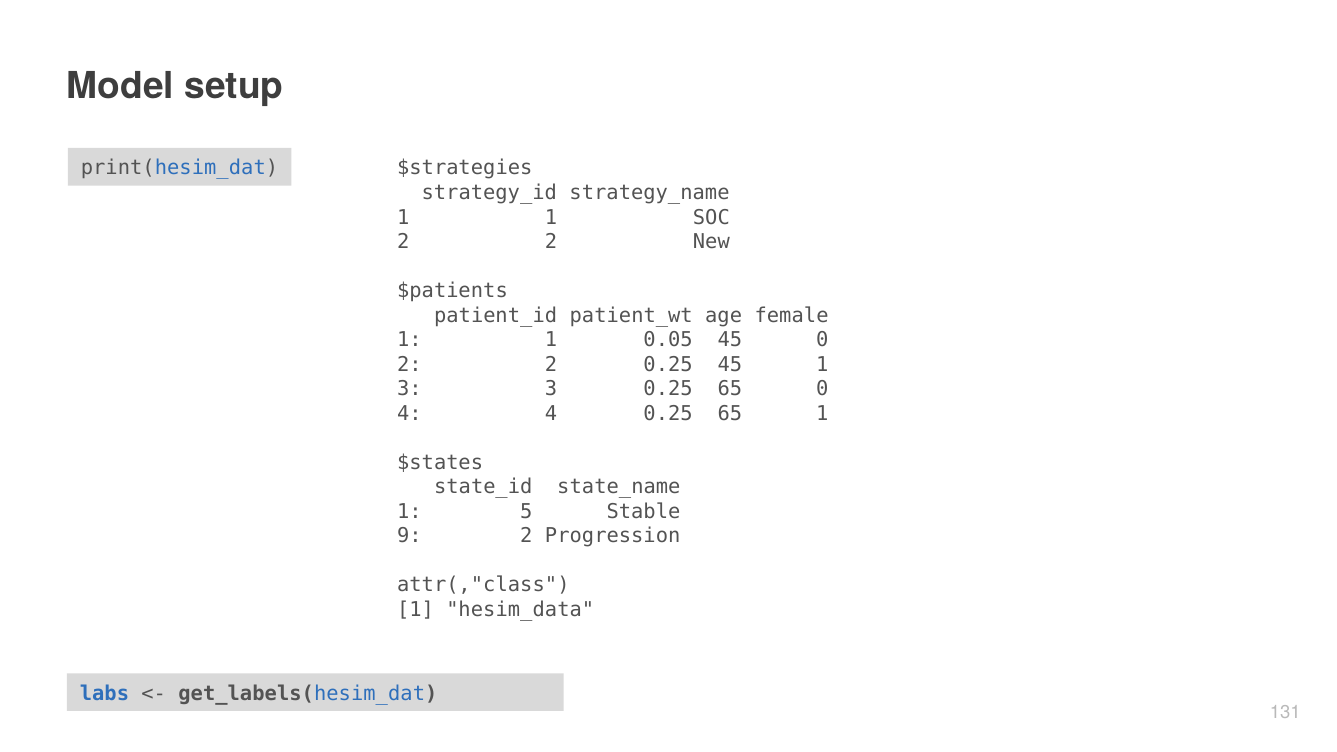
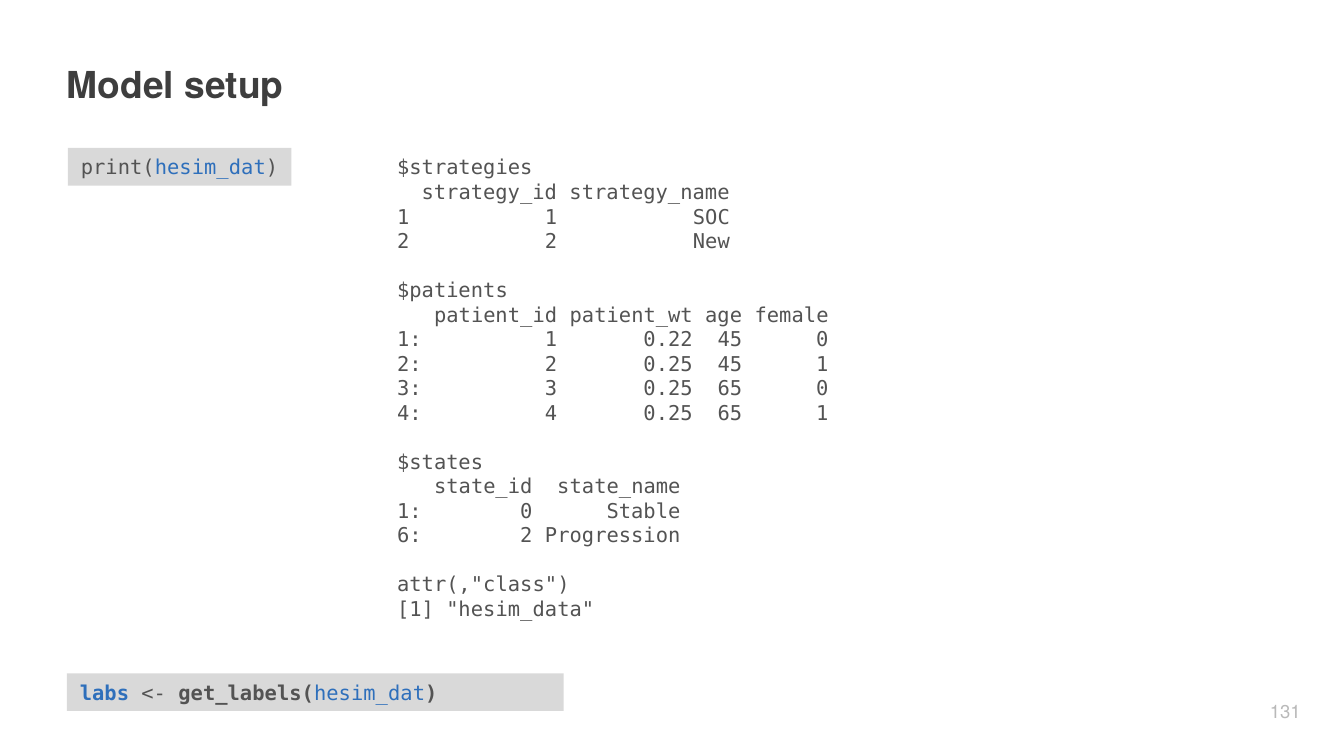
0.05: 0.05 -> 0.22
1 5: 5 -> 0
9: 9 -> 6
